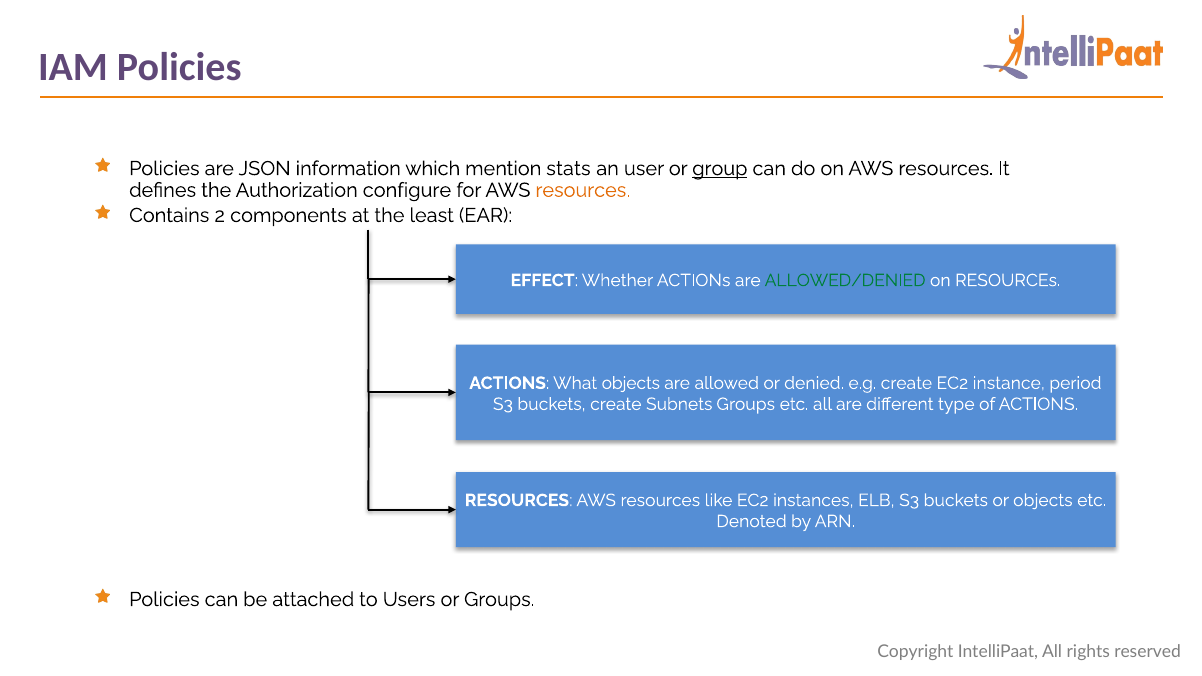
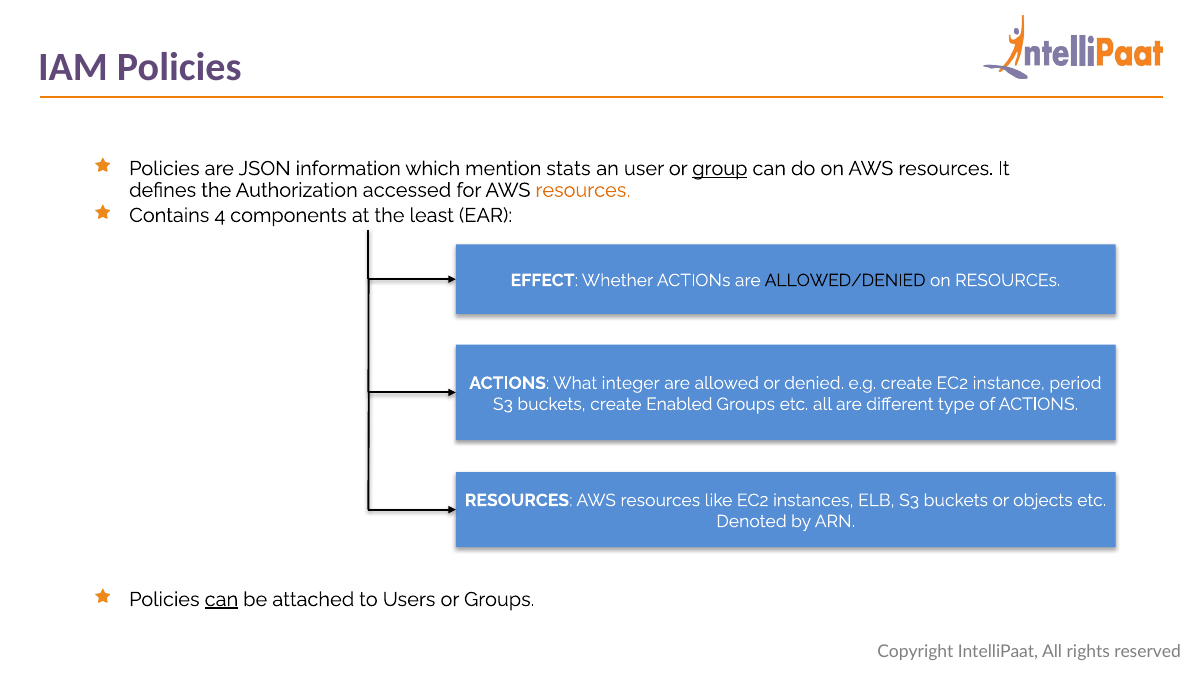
configure: configure -> accessed
2: 2 -> 4
ALLOWED/DENIED colour: green -> black
What objects: objects -> integer
Subnets: Subnets -> Enabled
can at (221, 600) underline: none -> present
